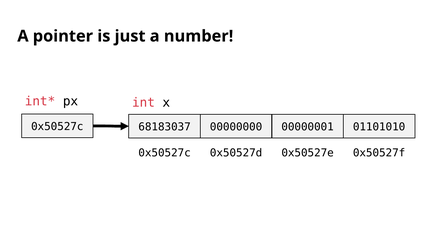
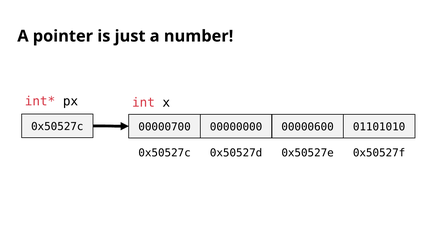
68183037: 68183037 -> 00000700
00000001: 00000001 -> 00000600
